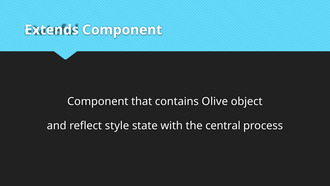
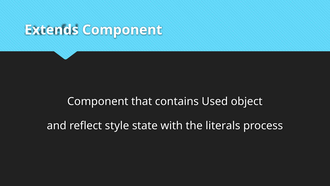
Olive: Olive -> Used
central: central -> literals
